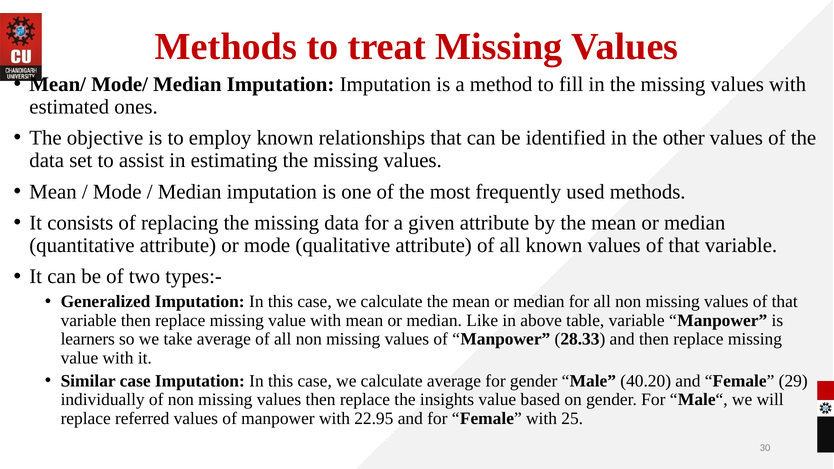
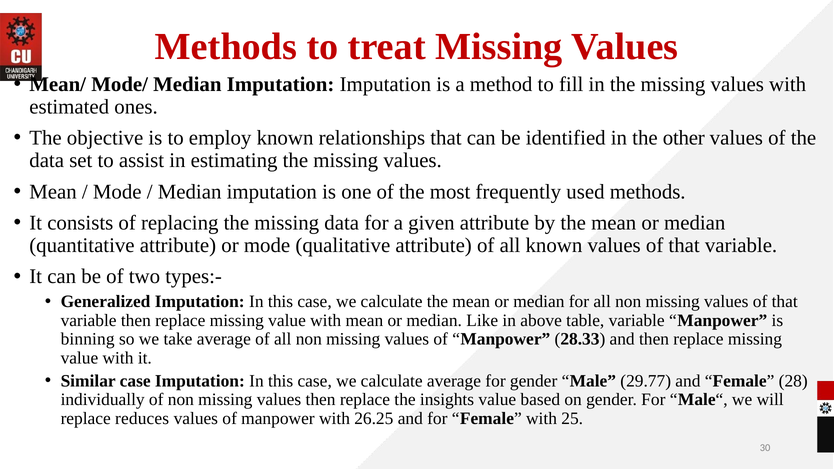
learners: learners -> binning
40.20: 40.20 -> 29.77
29: 29 -> 28
referred: referred -> reduces
22.95: 22.95 -> 26.25
